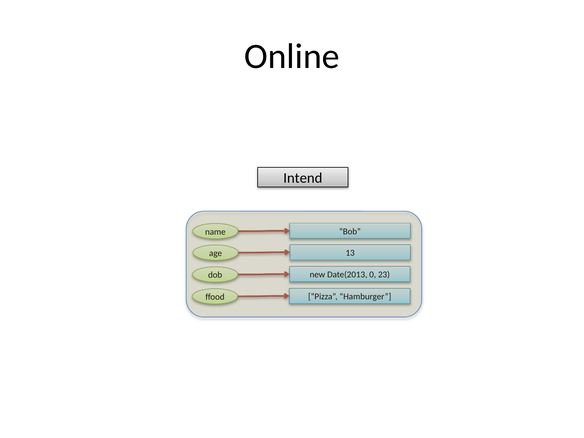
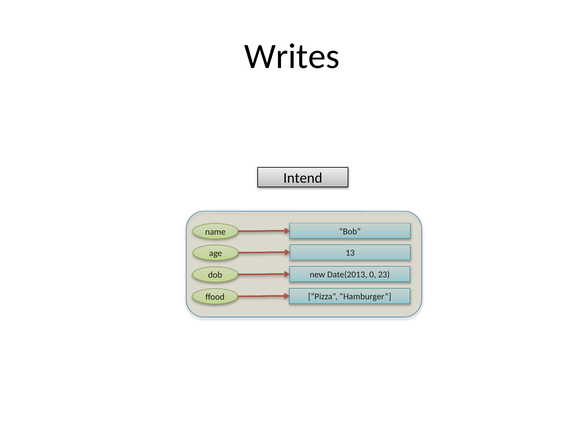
Online: Online -> Writes
